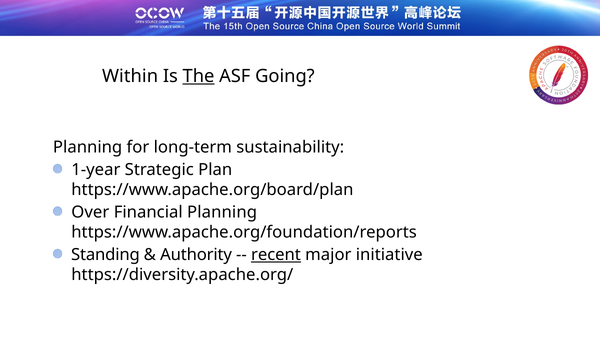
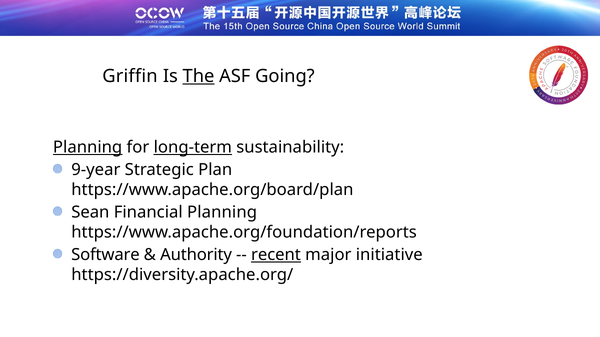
Within: Within -> Griffin
Planning at (88, 147) underline: none -> present
long-term underline: none -> present
1-year: 1-year -> 9-year
Over: Over -> Sean
Standing: Standing -> Software
